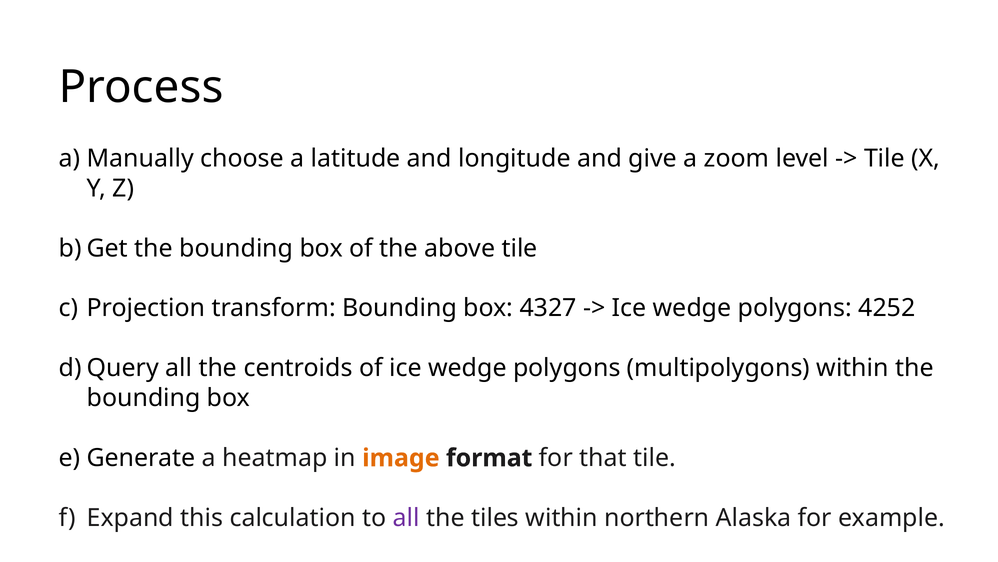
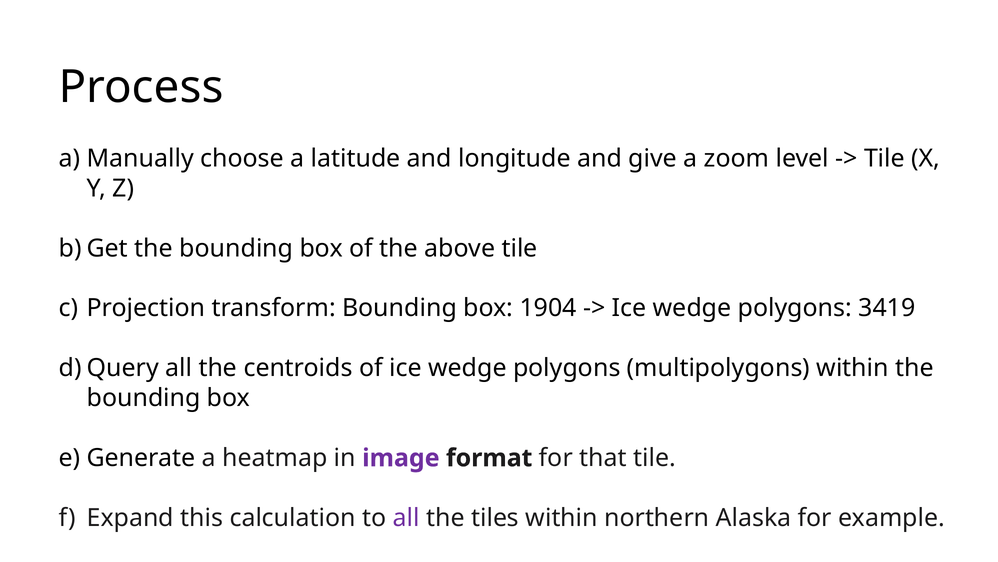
4327: 4327 -> 1904
4252: 4252 -> 3419
image colour: orange -> purple
